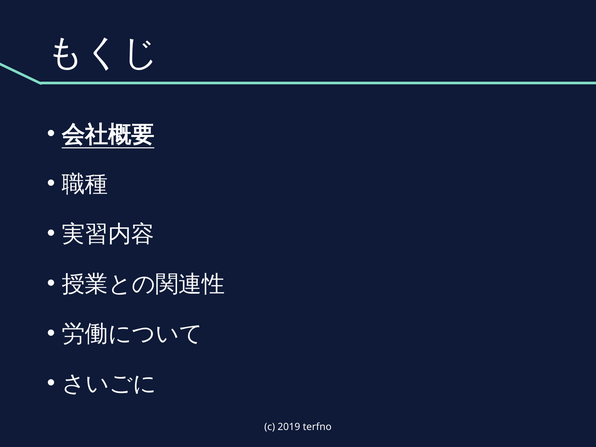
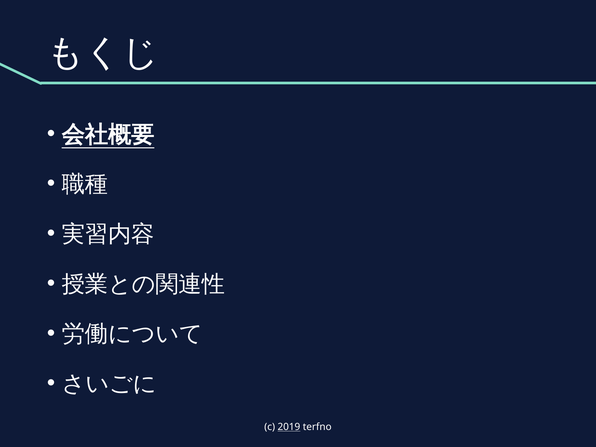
2019 underline: none -> present
